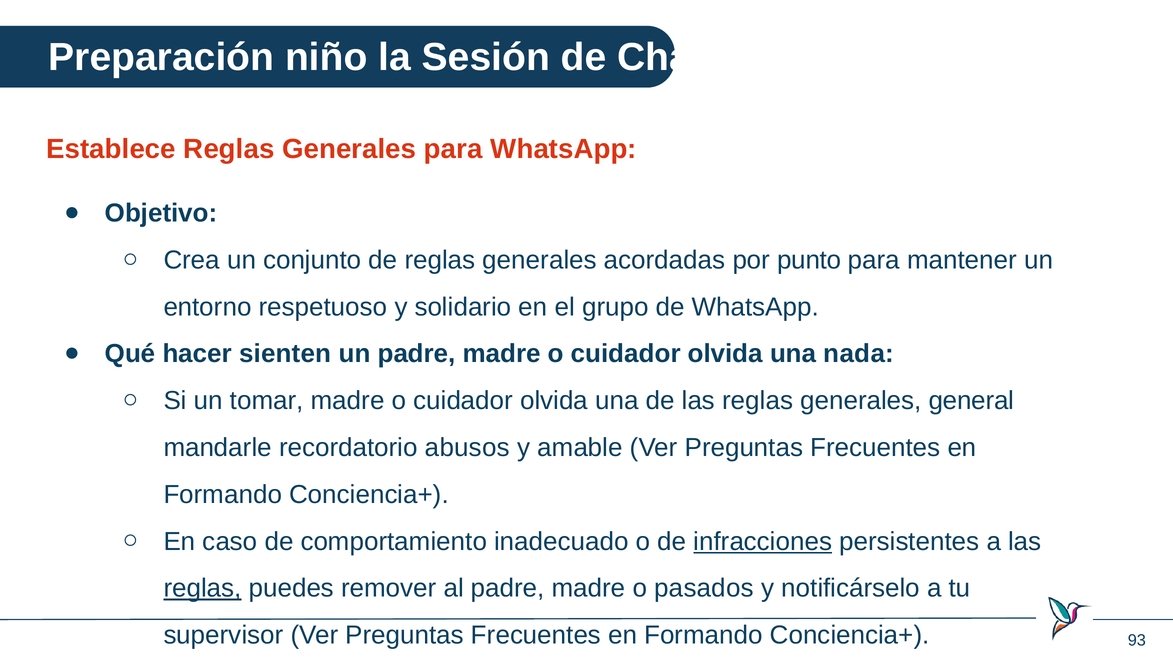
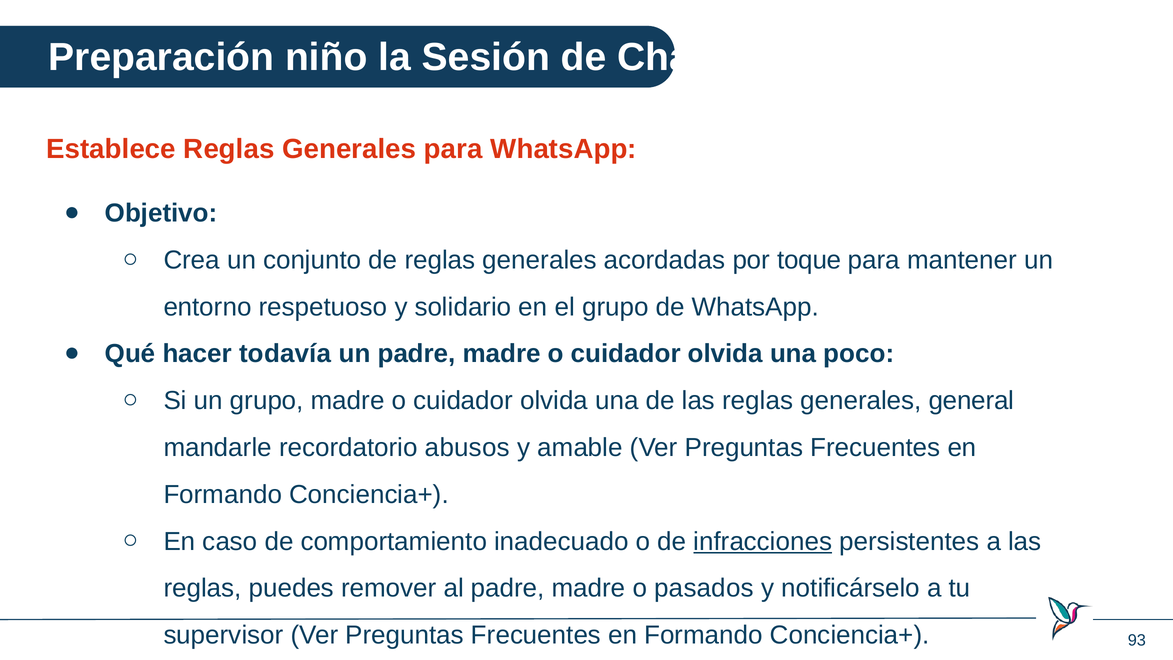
punto: punto -> toque
sienten: sienten -> todavía
nada: nada -> poco
un tomar: tomar -> grupo
reglas at (203, 588) underline: present -> none
